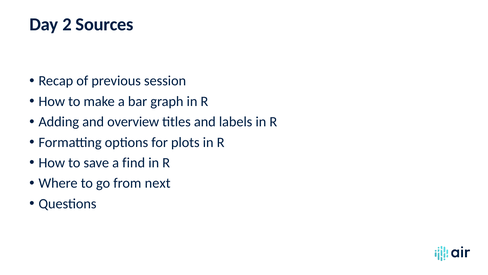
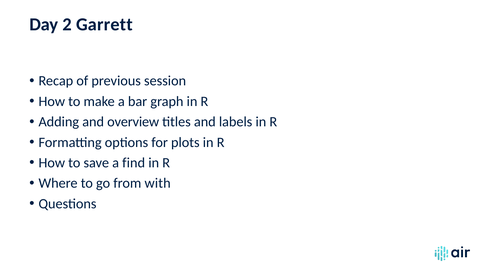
Sources: Sources -> Garrett
next: next -> with
